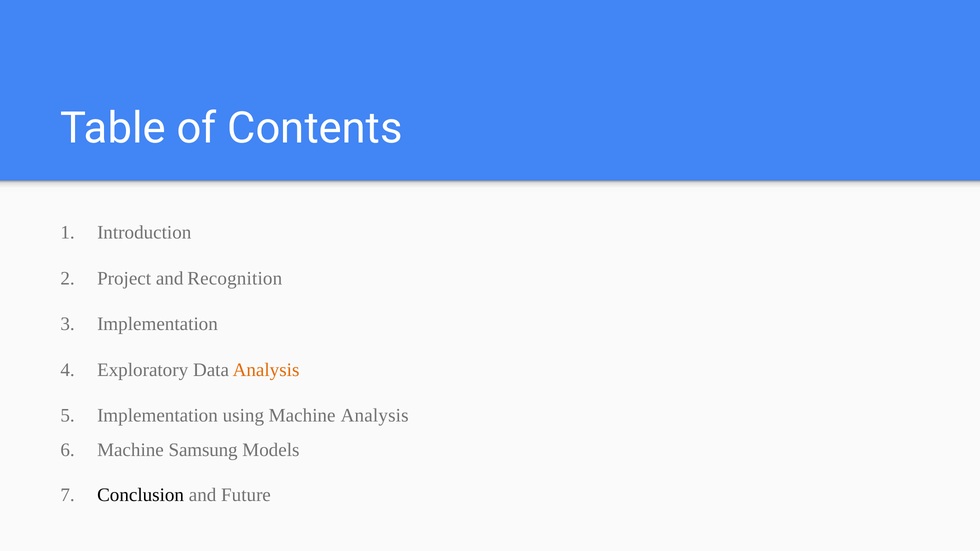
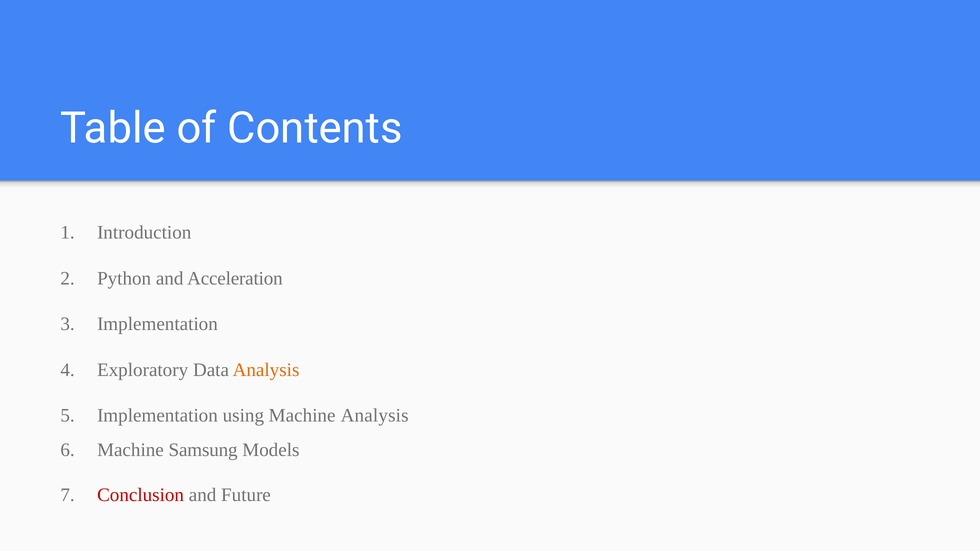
Project: Project -> Python
Recognition: Recognition -> Acceleration
Conclusion colour: black -> red
